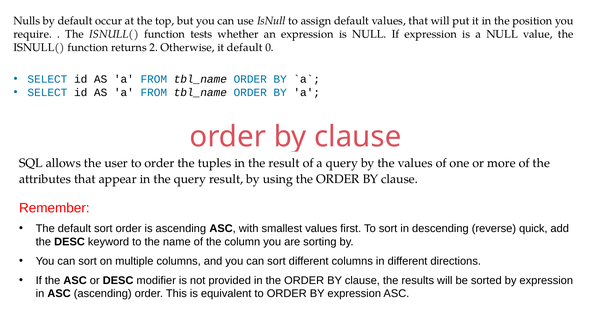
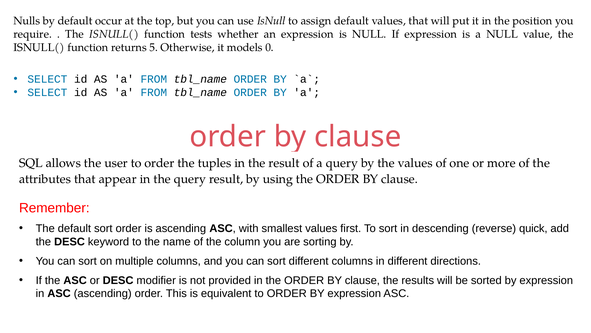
2: 2 -> 5
it default: default -> models
